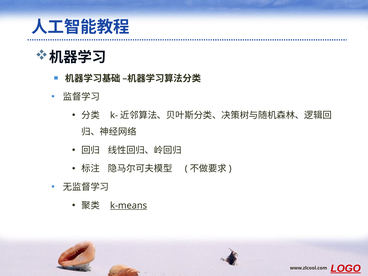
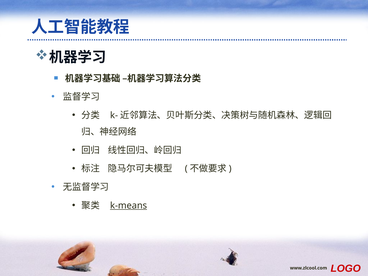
LOGO underline: present -> none
